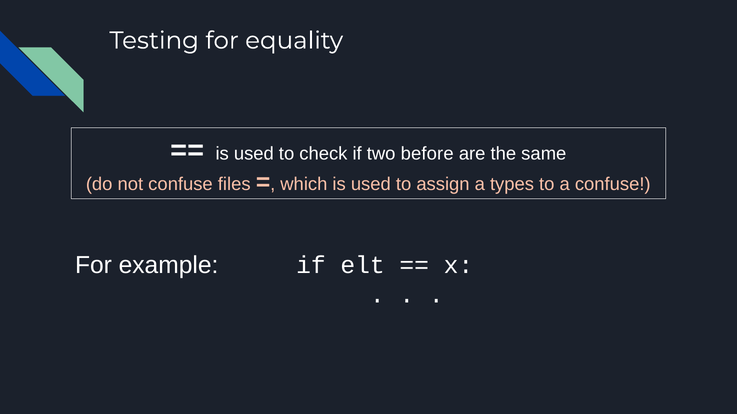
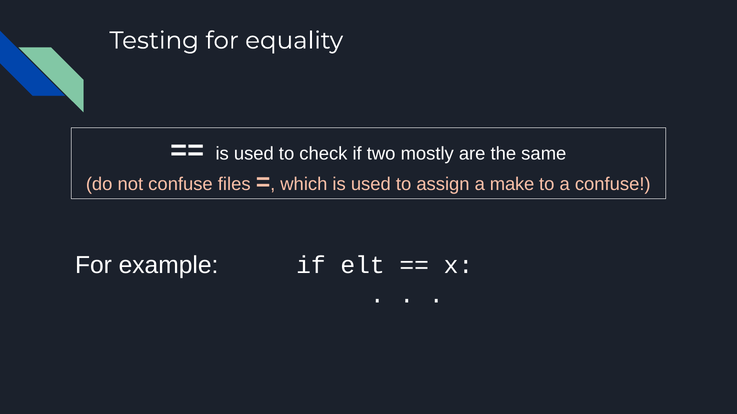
before: before -> mostly
types: types -> make
